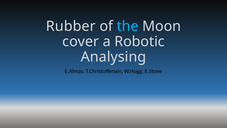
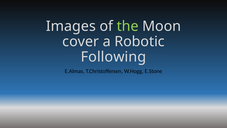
Rubber: Rubber -> Images
the colour: light blue -> light green
Analysing: Analysing -> Following
